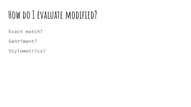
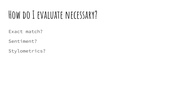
modified: modified -> necessary
